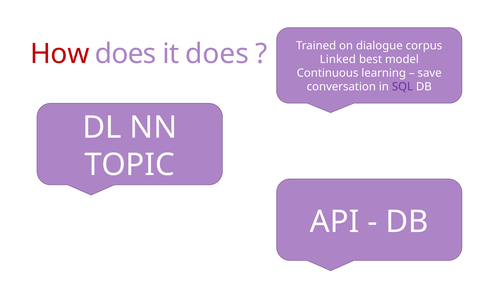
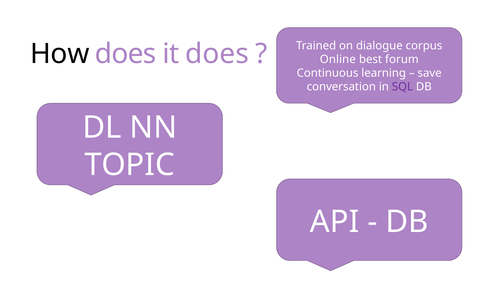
How colour: red -> black
Linked at (338, 59): Linked -> Online
best model: model -> forum
